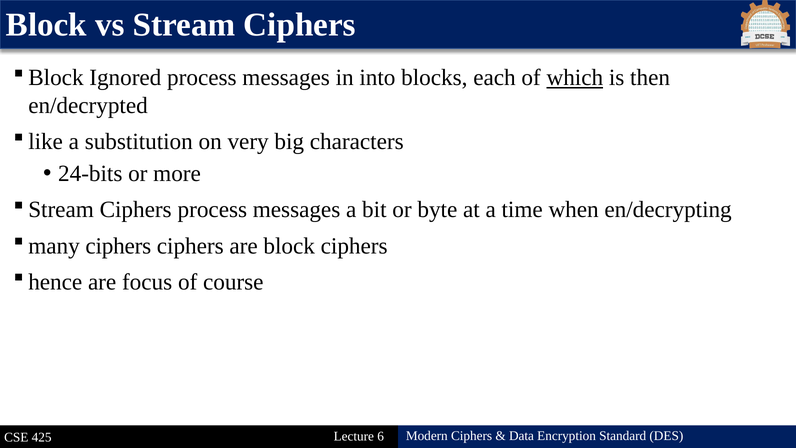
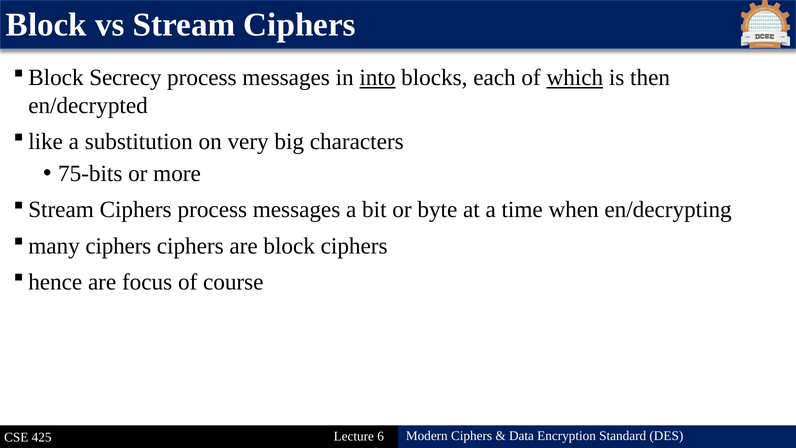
Ignored: Ignored -> Secrecy
into underline: none -> present
24-bits: 24-bits -> 75-bits
